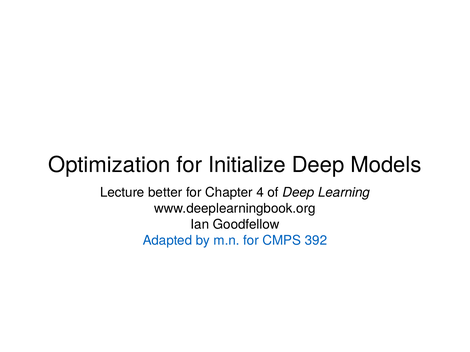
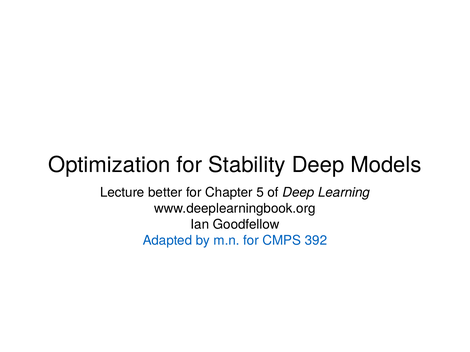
Initialize: Initialize -> Stability
4: 4 -> 5
